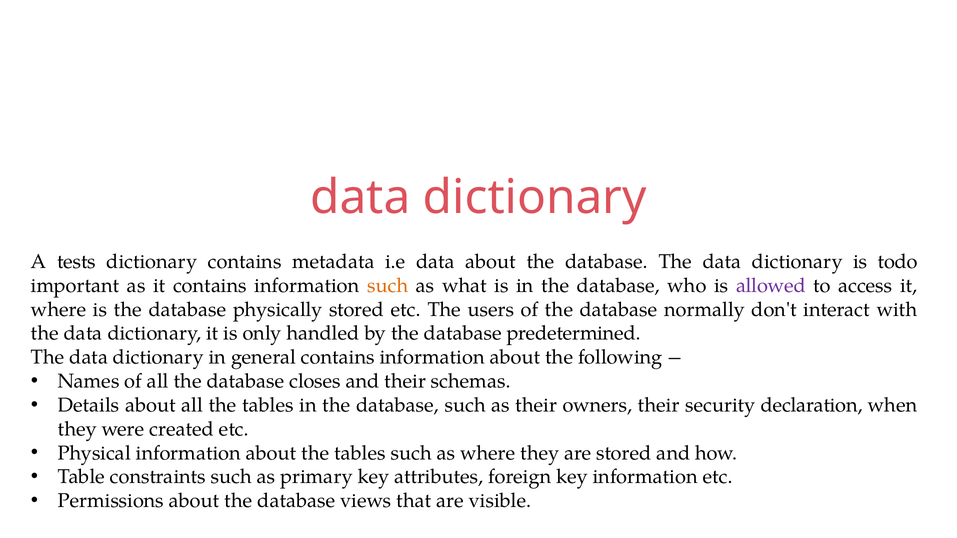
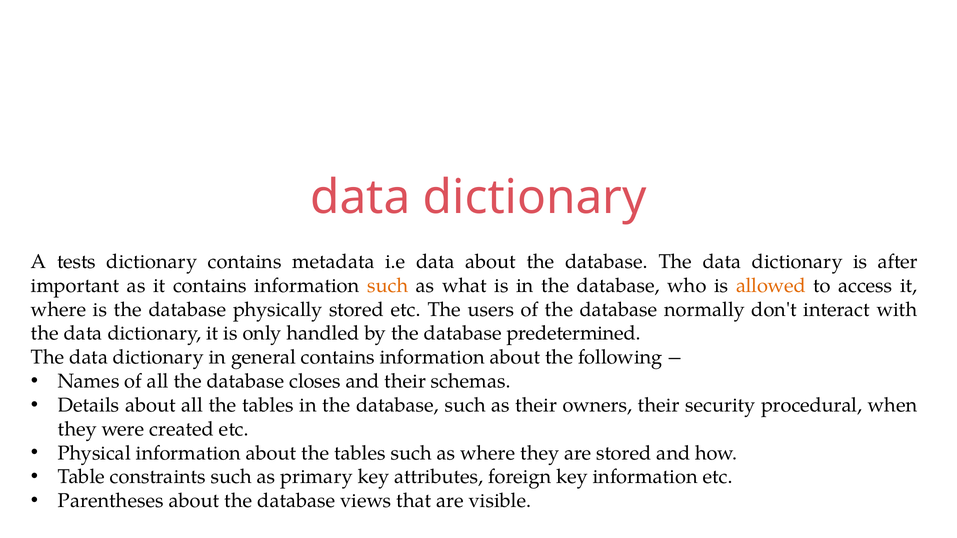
todo: todo -> after
allowed colour: purple -> orange
declaration: declaration -> procedural
Permissions: Permissions -> Parentheses
